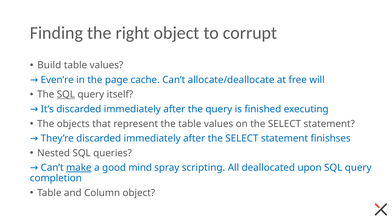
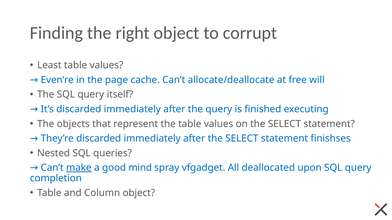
Build: Build -> Least
SQL at (66, 95) underline: present -> none
scripting: scripting -> vfgadget
